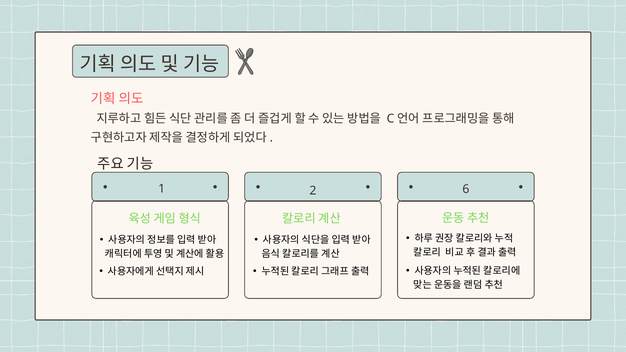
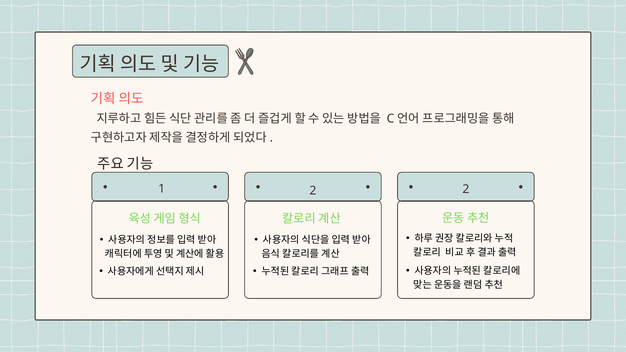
2 6: 6 -> 2
